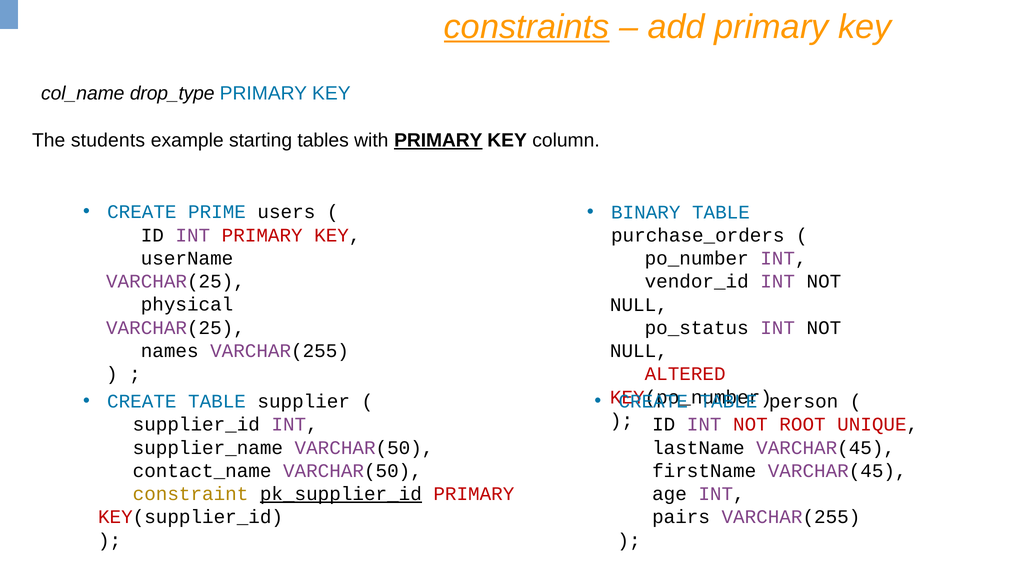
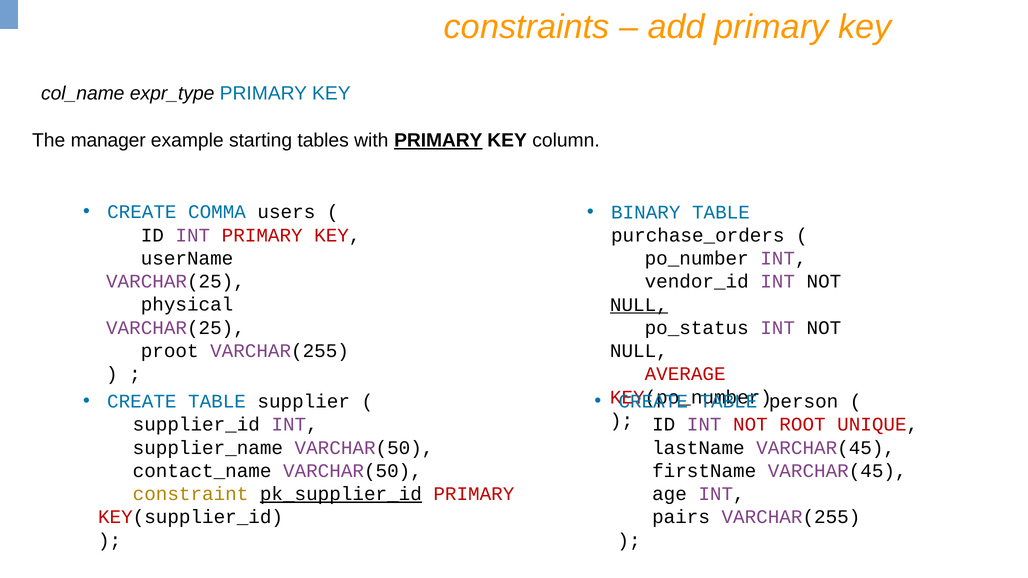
constraints underline: present -> none
drop_type: drop_type -> expr_type
students: students -> manager
PRIME: PRIME -> COMMA
NULL at (639, 305) underline: none -> present
names: names -> proot
ALTERED: ALTERED -> AVERAGE
